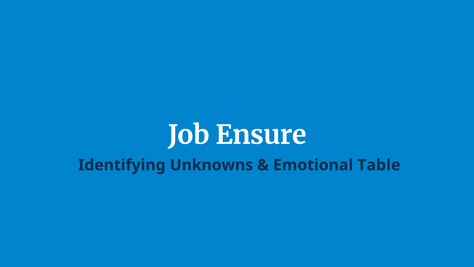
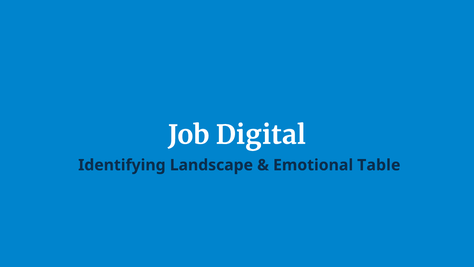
Ensure: Ensure -> Digital
Unknowns: Unknowns -> Landscape
